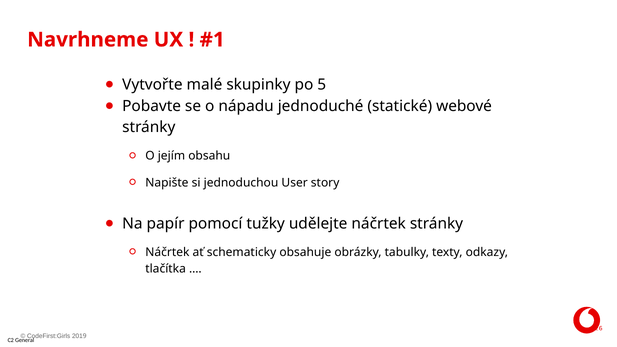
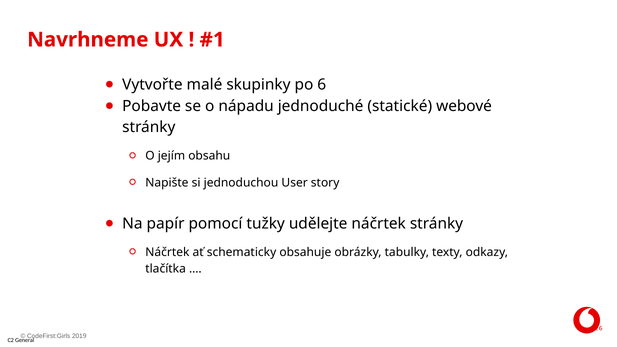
5: 5 -> 6
